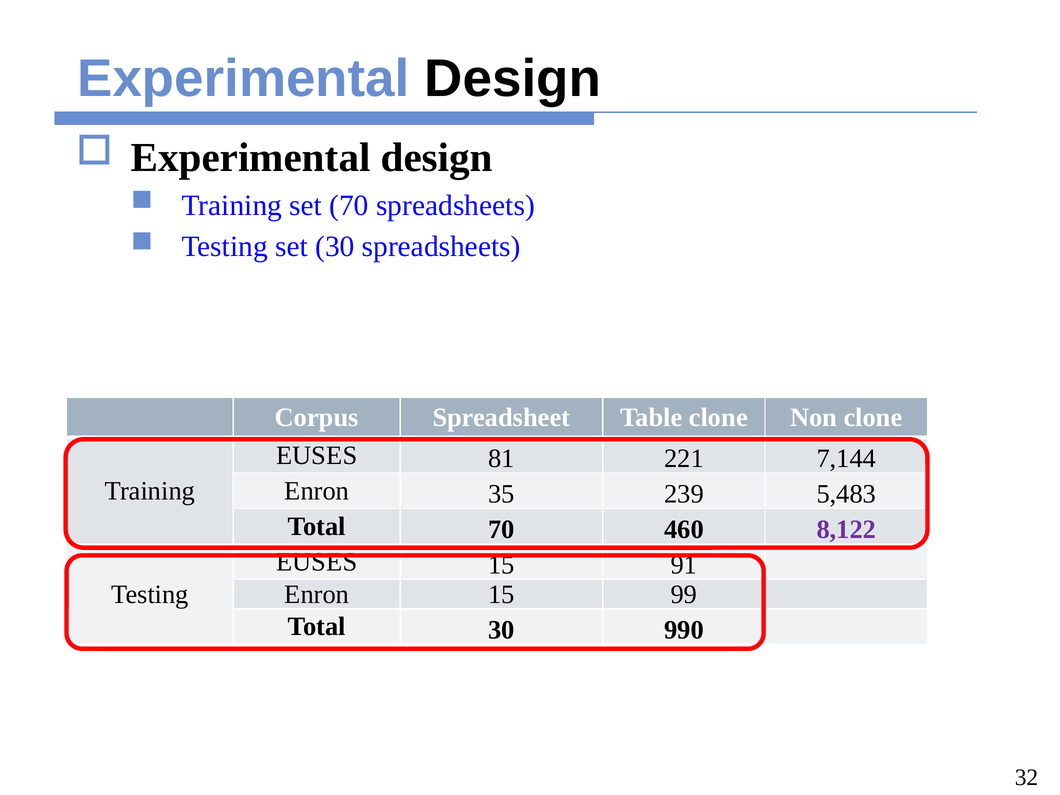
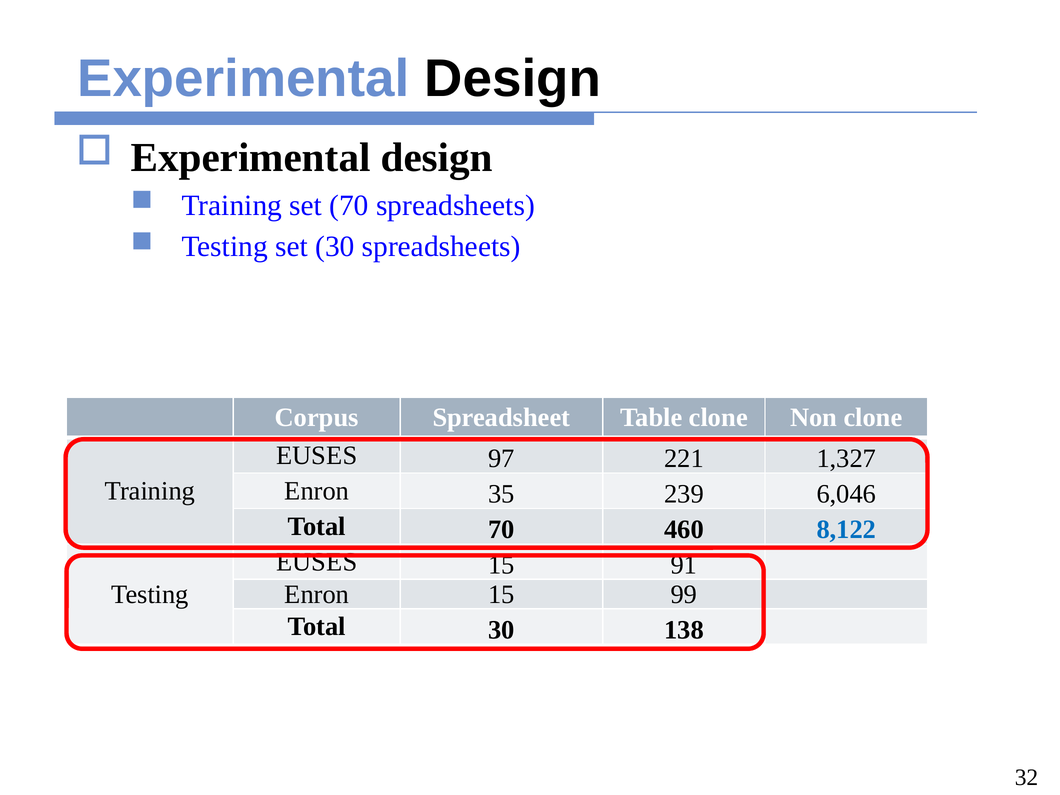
81: 81 -> 97
7,144: 7,144 -> 1,327
5,483: 5,483 -> 6,046
8,122 colour: purple -> blue
990: 990 -> 138
